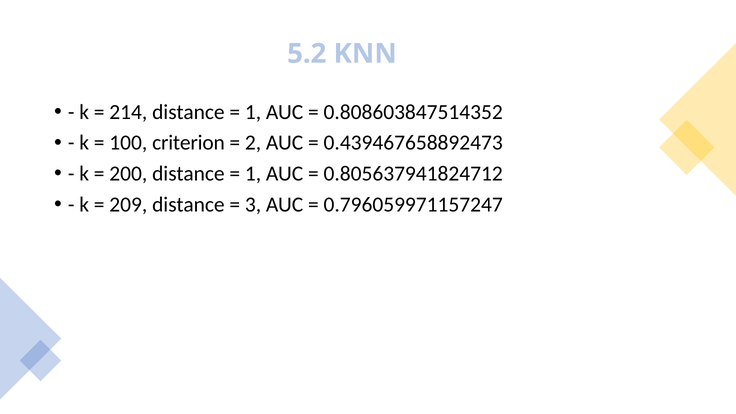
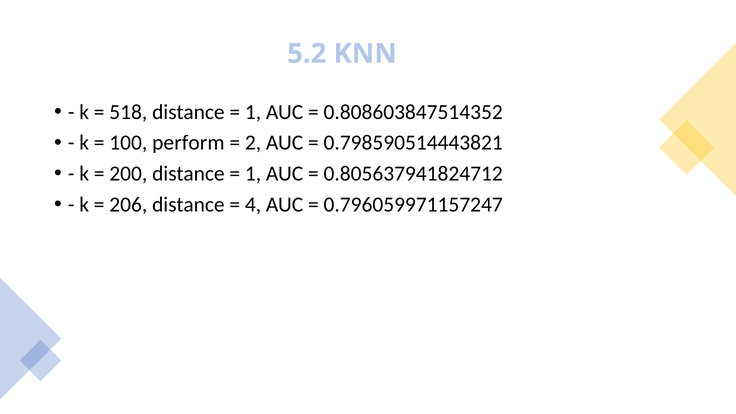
214: 214 -> 518
criterion: criterion -> perform
0.439467658892473: 0.439467658892473 -> 0.798590514443821
209: 209 -> 206
3: 3 -> 4
